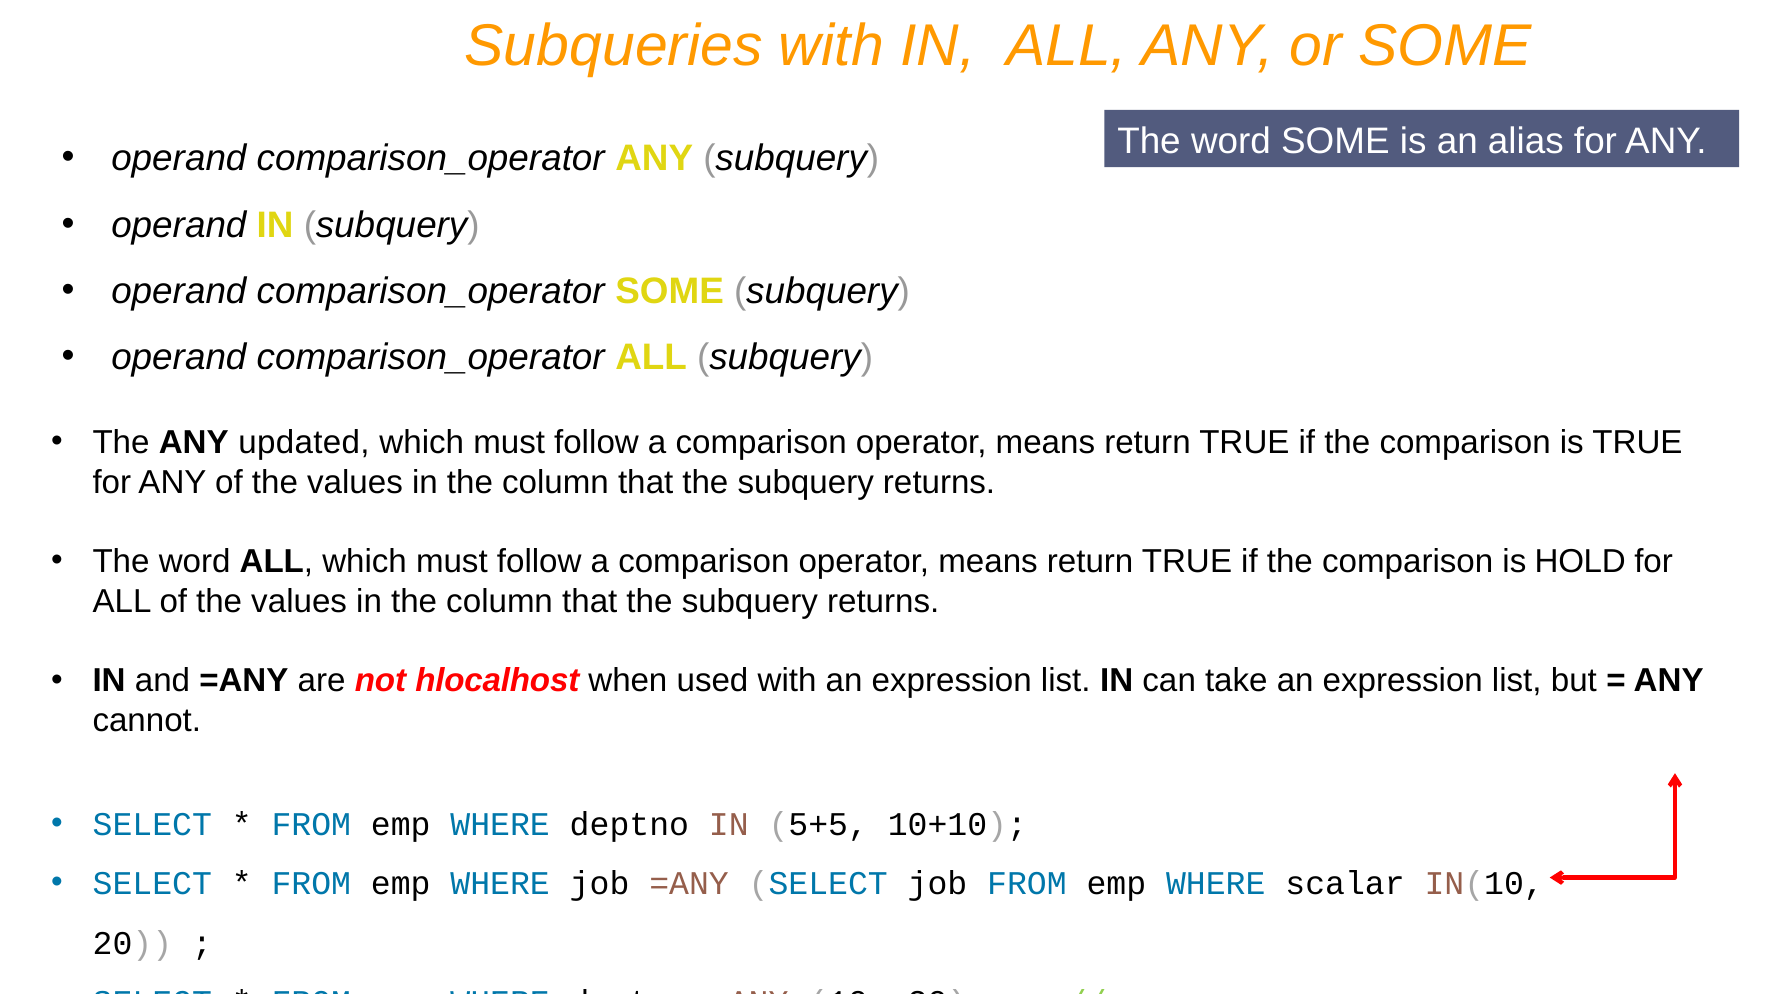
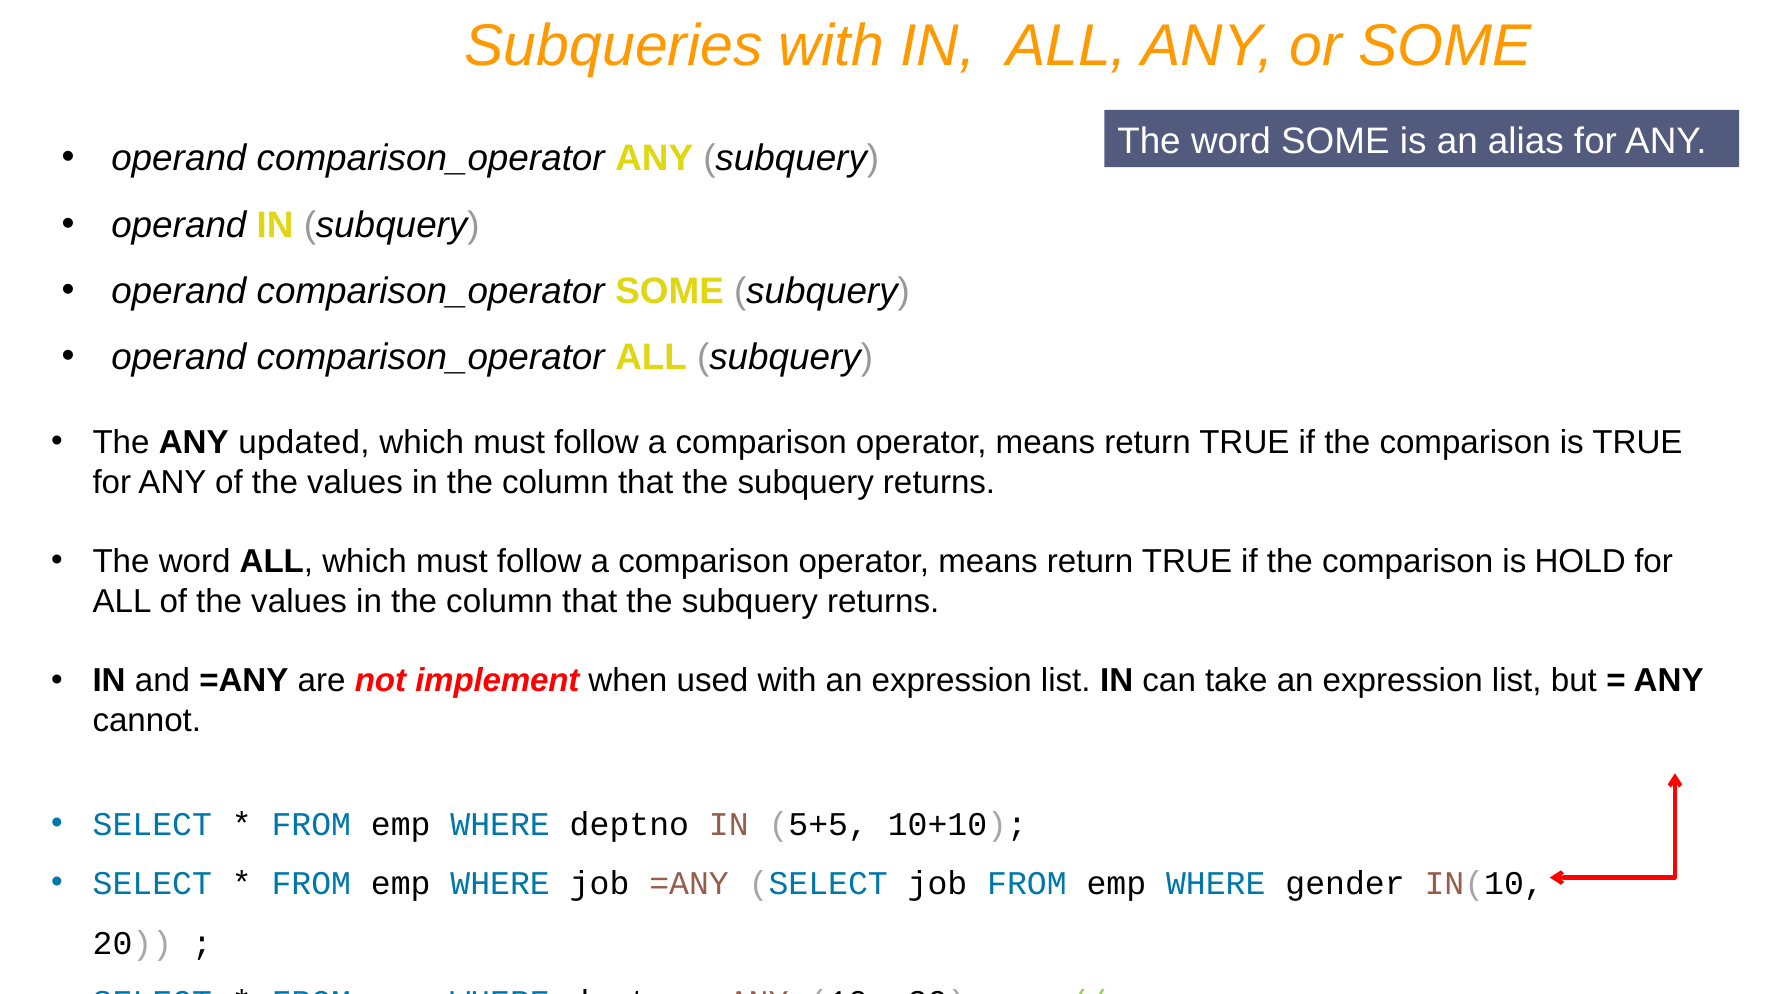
hlocalhost: hlocalhost -> implement
scalar: scalar -> gender
